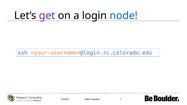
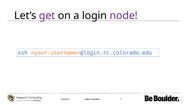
node colour: blue -> purple
